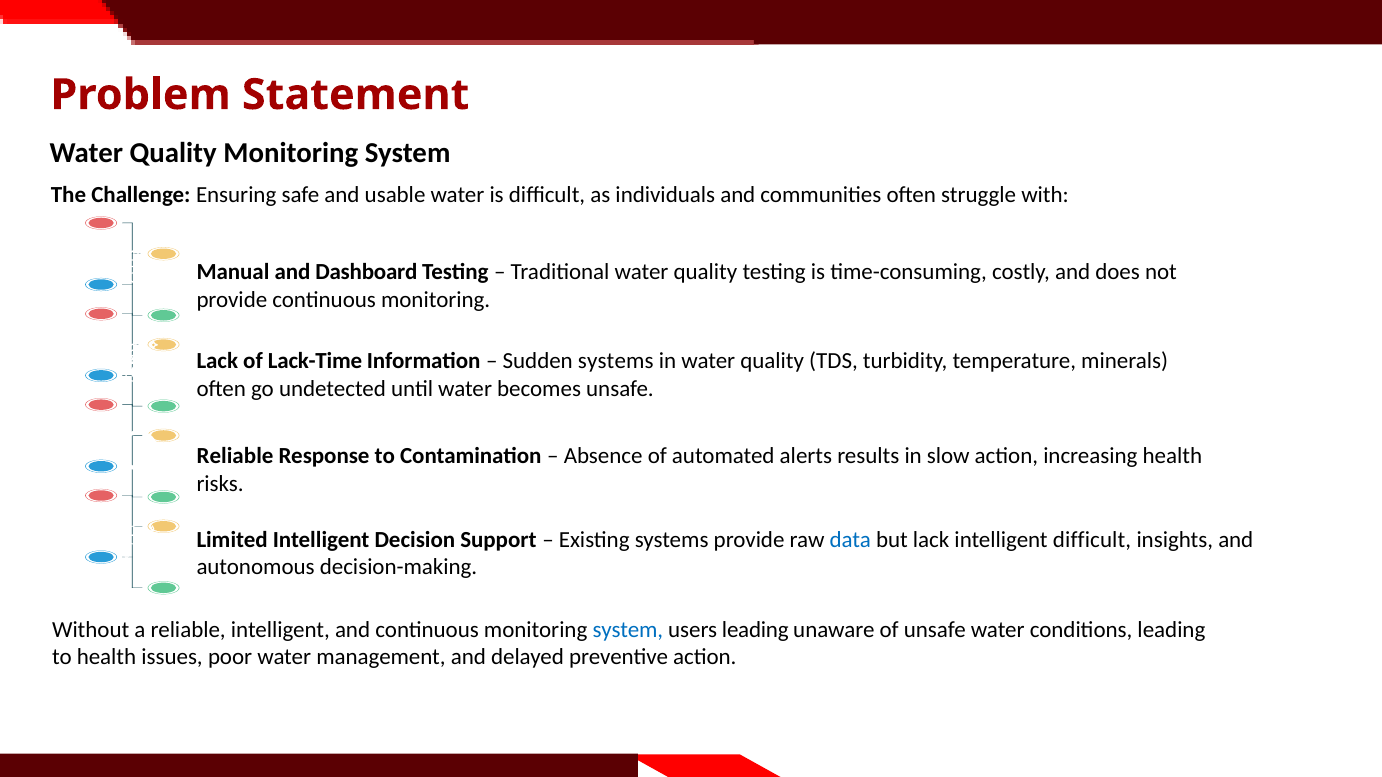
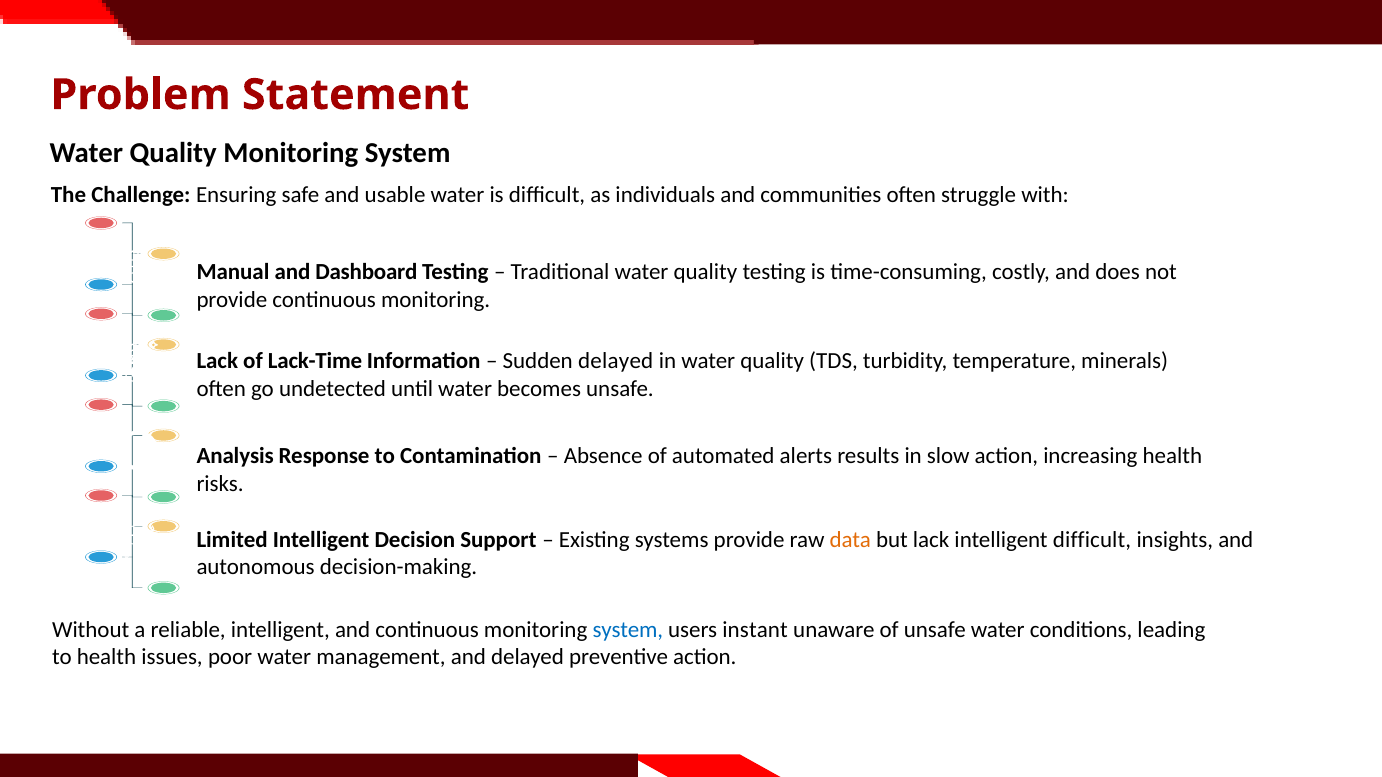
Sudden systems: systems -> delayed
Reliable at (235, 456): Reliable -> Analysis
data colour: blue -> orange
users leading: leading -> instant
